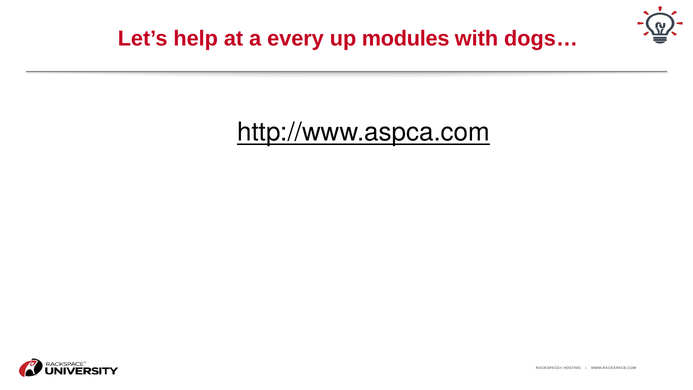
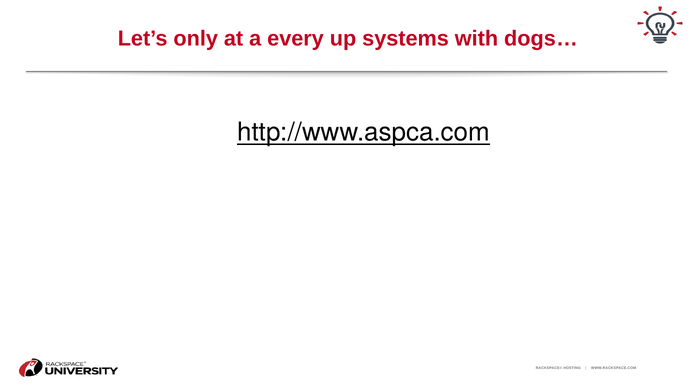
help: help -> only
modules: modules -> systems
